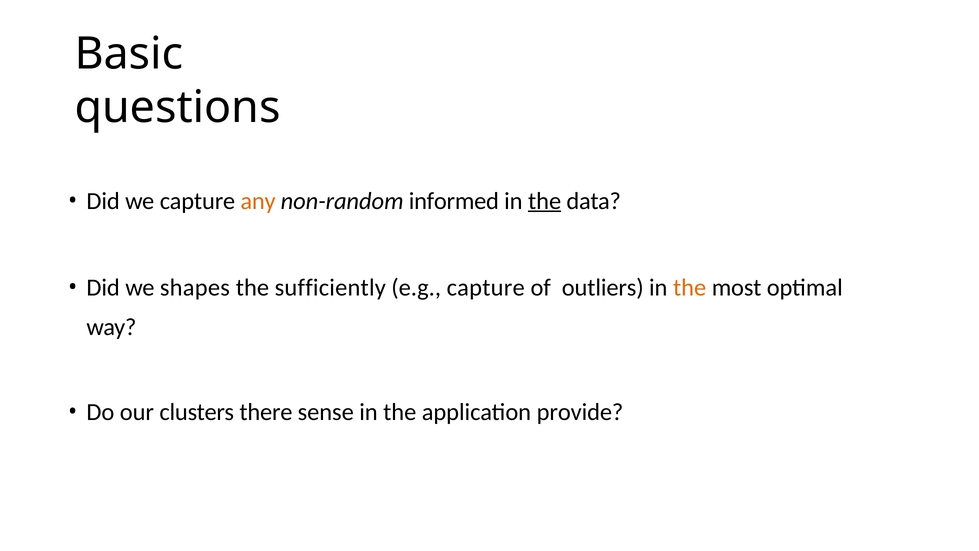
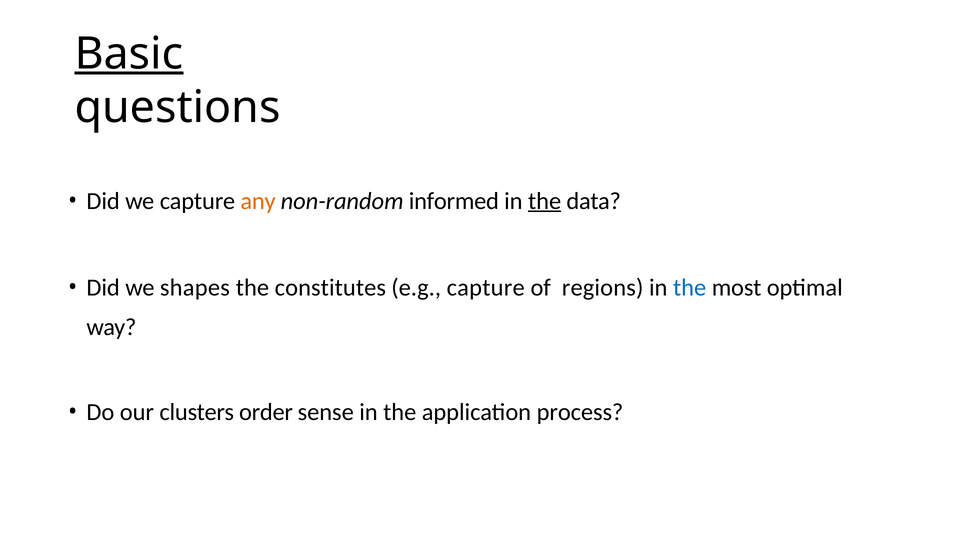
Basic underline: none -> present
sufficiently: sufficiently -> constitutes
outliers: outliers -> regions
the at (690, 287) colour: orange -> blue
there: there -> order
provide: provide -> process
